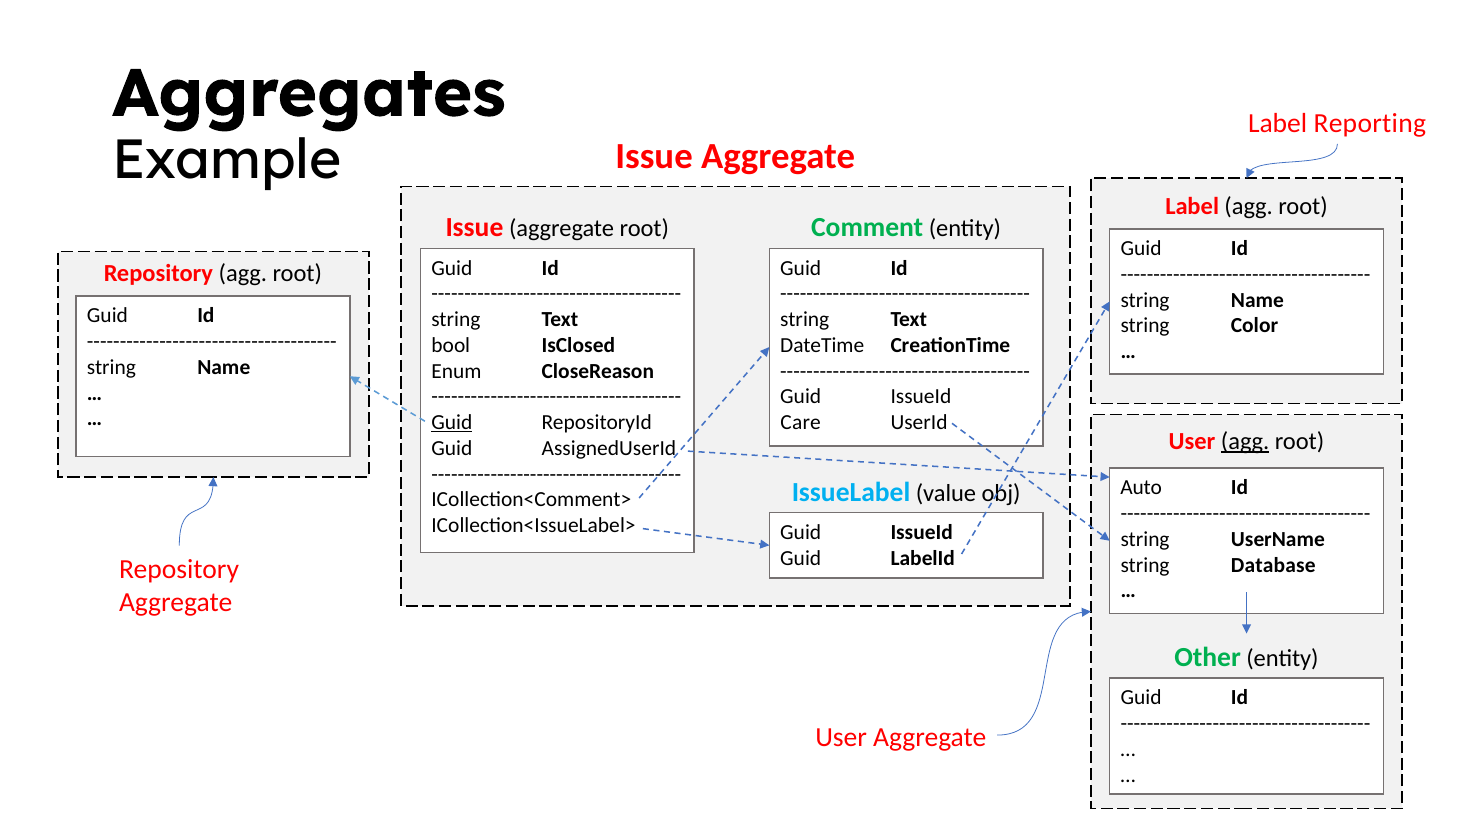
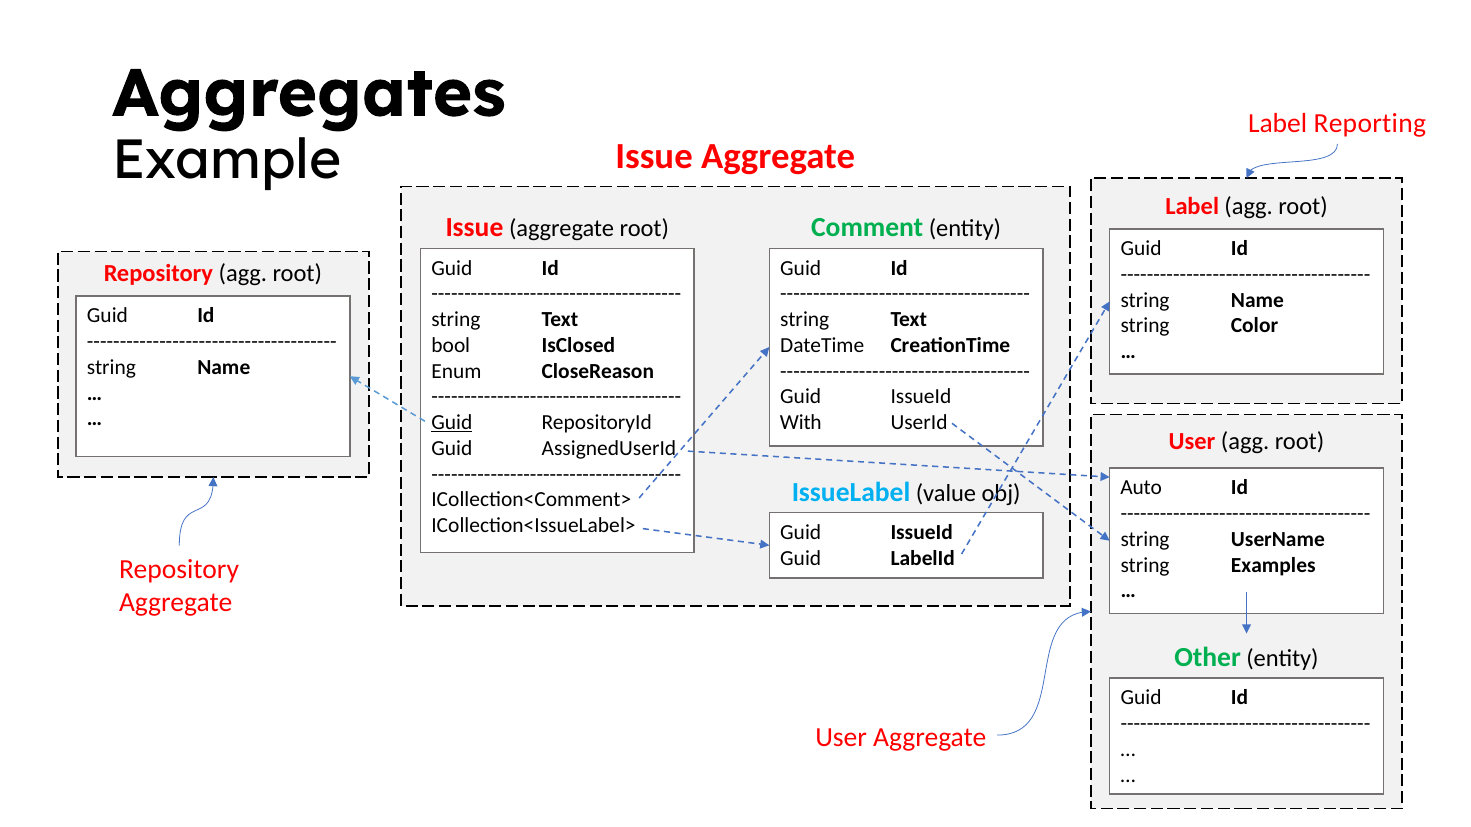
Care: Care -> With
agg at (1245, 442) underline: present -> none
Database: Database -> Examples
